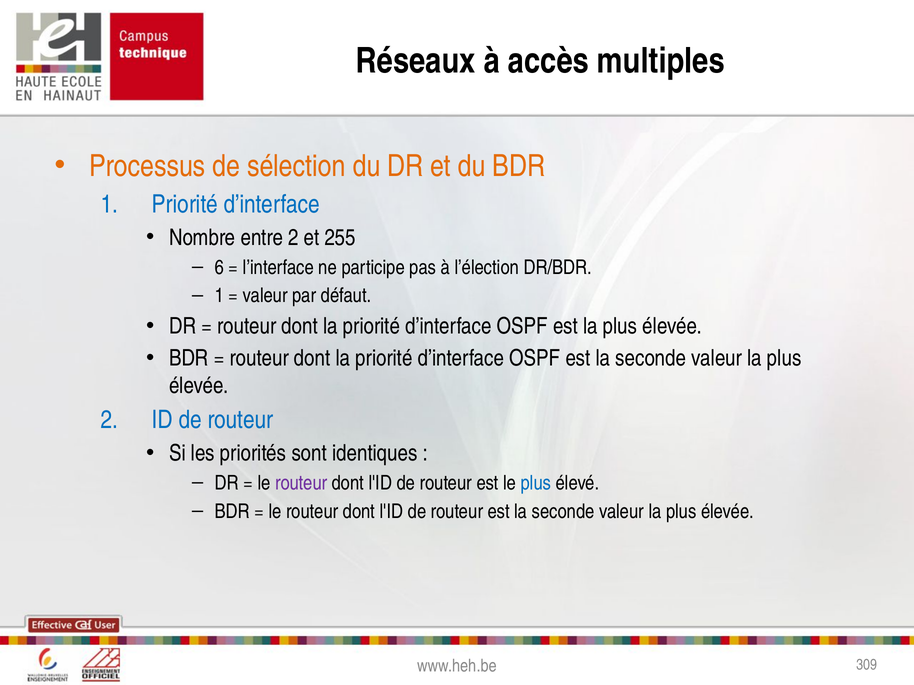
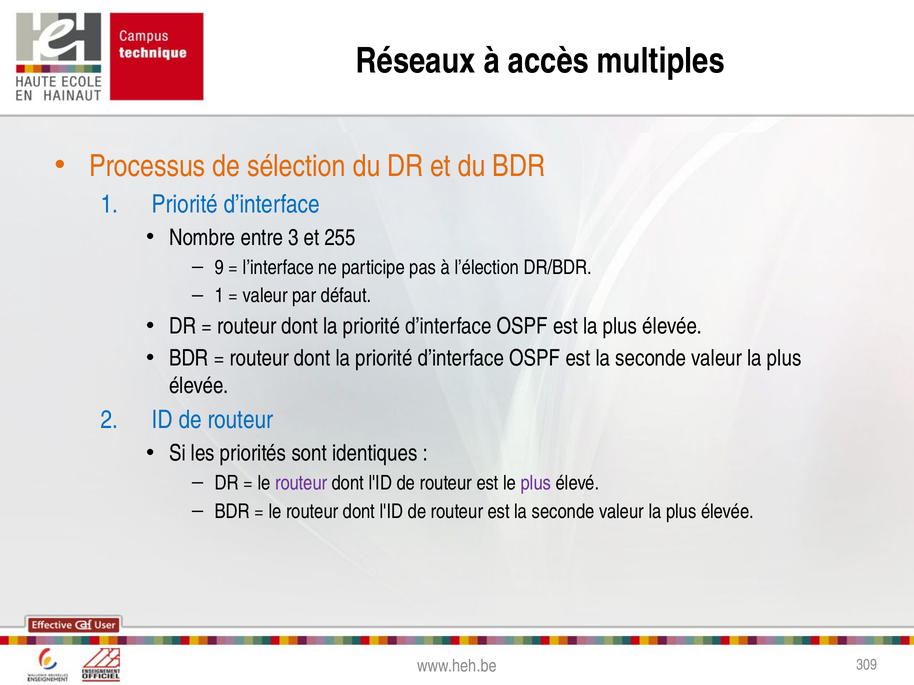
entre 2: 2 -> 3
6: 6 -> 9
plus at (536, 483) colour: blue -> purple
